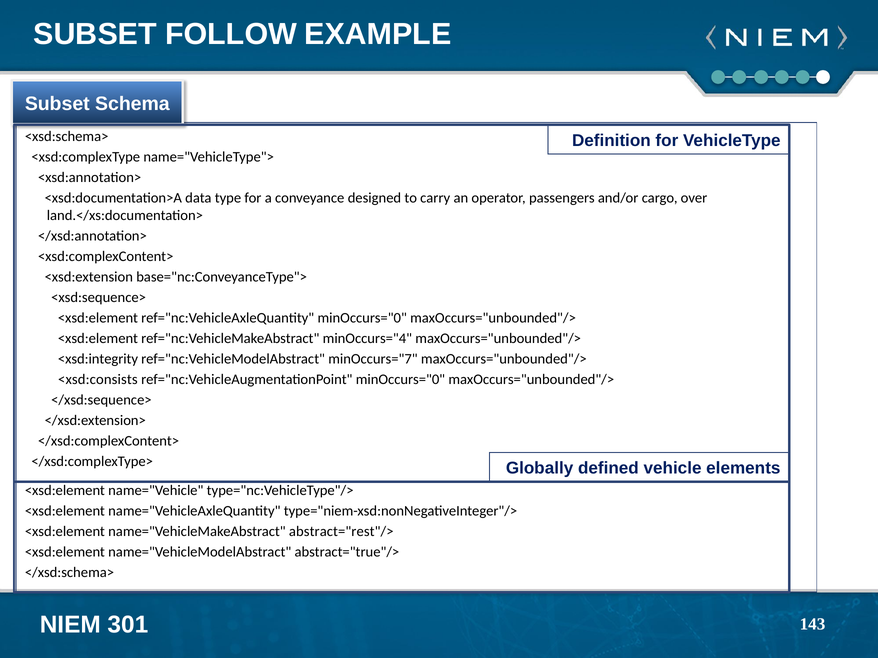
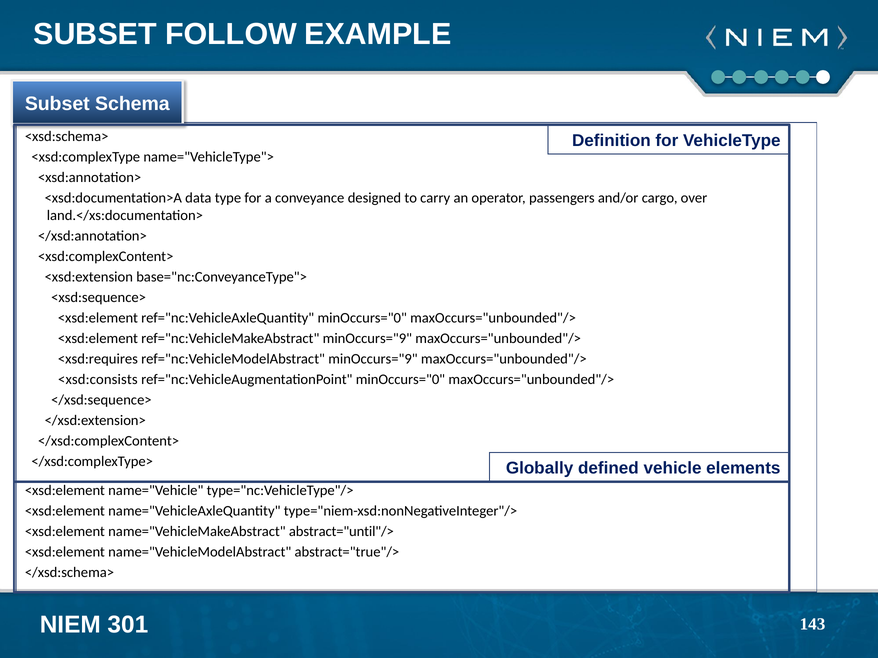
ref="nc:VehicleMakeAbstract minOccurs="4: minOccurs="4 -> minOccurs="9
<xsd:integrity: <xsd:integrity -> <xsd:requires
ref="nc:VehicleModelAbstract minOccurs="7: minOccurs="7 -> minOccurs="9
abstract="rest"/>: abstract="rest"/> -> abstract="until"/>
